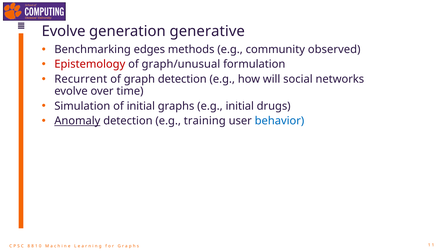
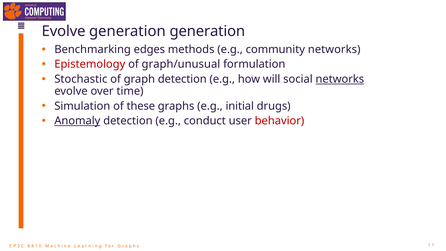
generation generative: generative -> generation
community observed: observed -> networks
Recurrent: Recurrent -> Stochastic
networks at (340, 79) underline: none -> present
of initial: initial -> these
training: training -> conduct
behavior colour: blue -> red
